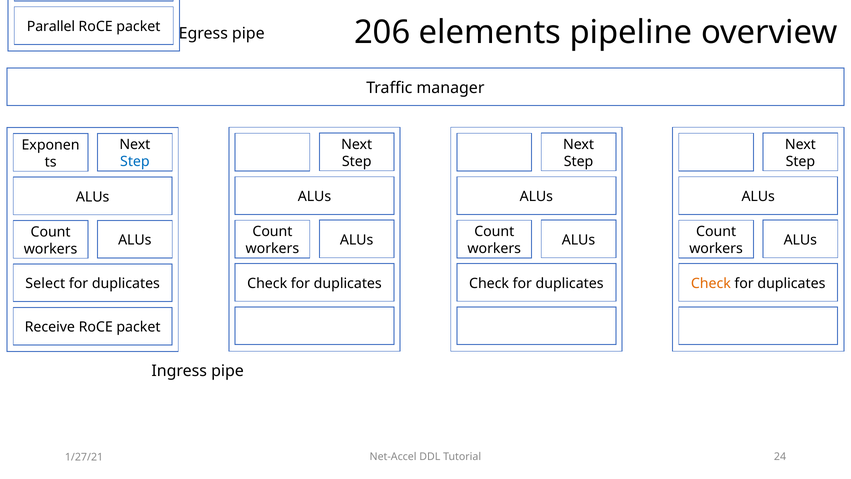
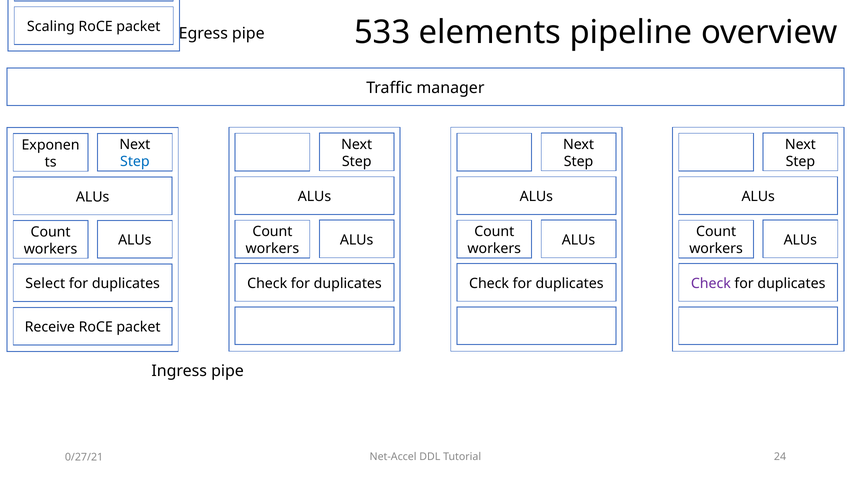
Parallel: Parallel -> Scaling
206: 206 -> 533
Check at (711, 283) colour: orange -> purple
1/27/21: 1/27/21 -> 0/27/21
